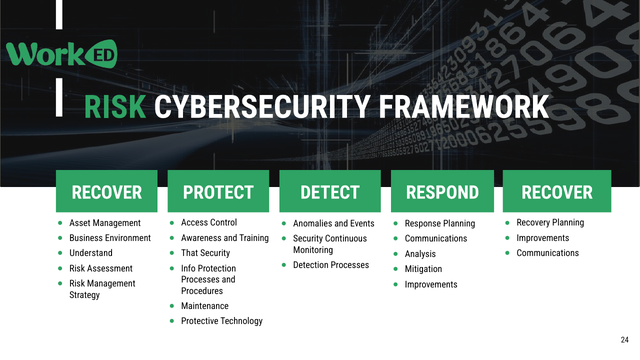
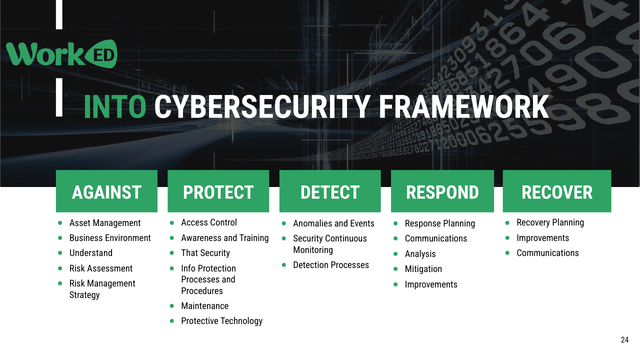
RISK at (115, 107): RISK -> INTO
RECOVER at (107, 193): RECOVER -> AGAINST
